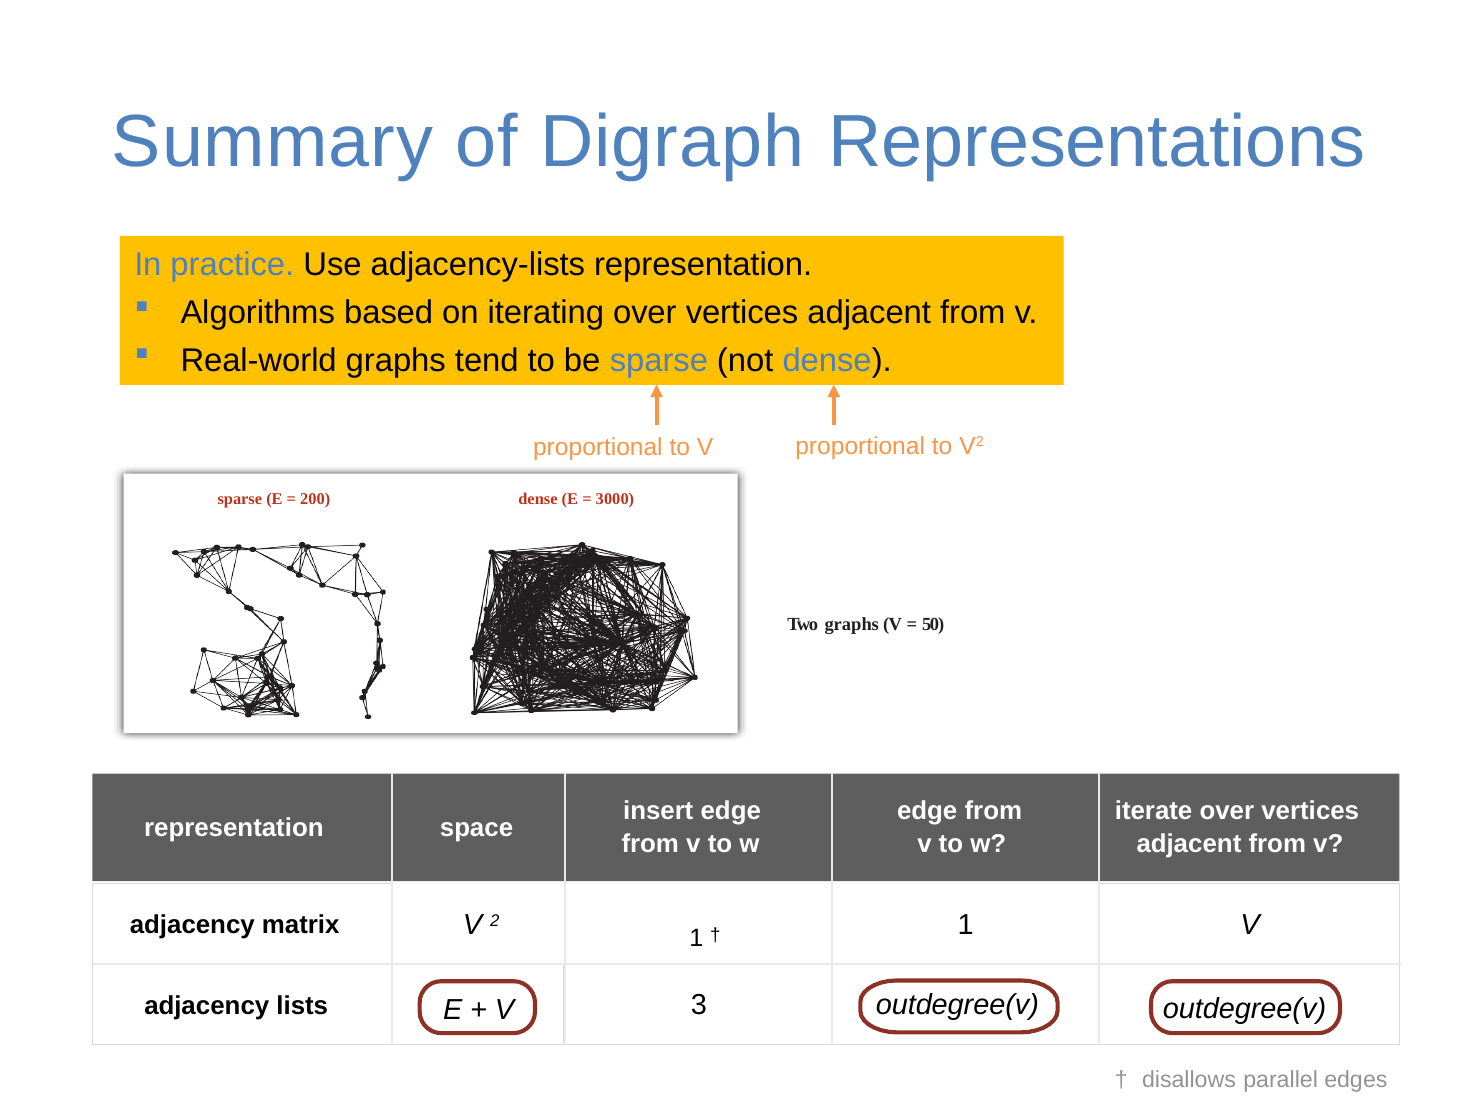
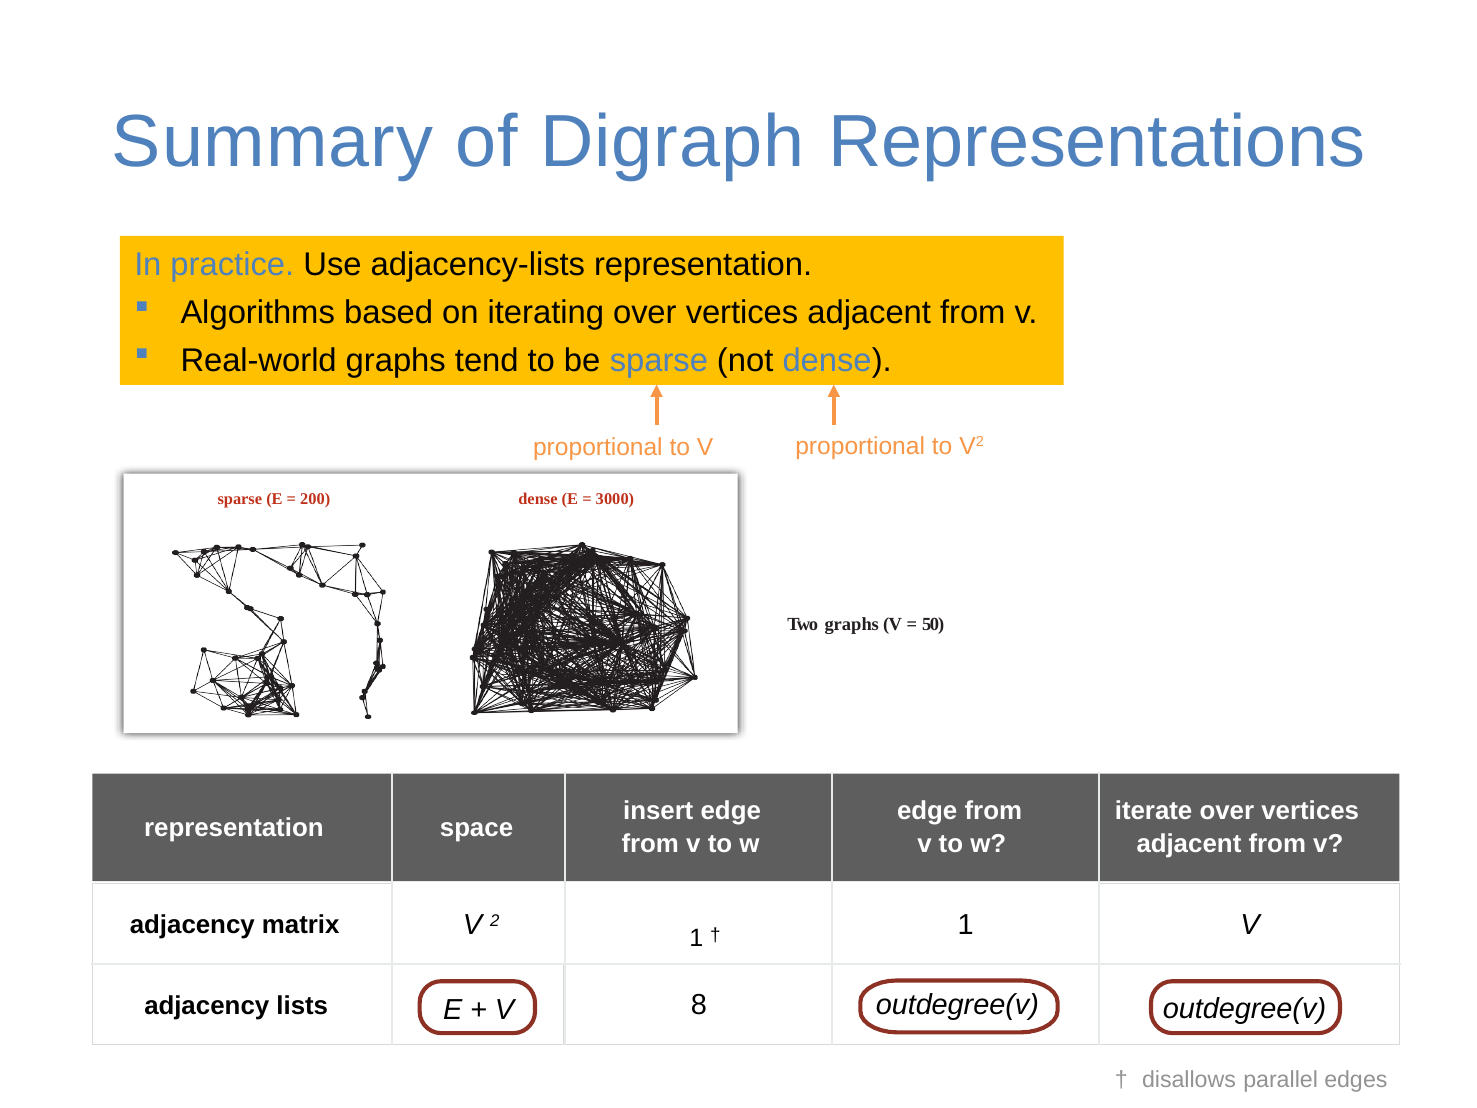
3: 3 -> 8
